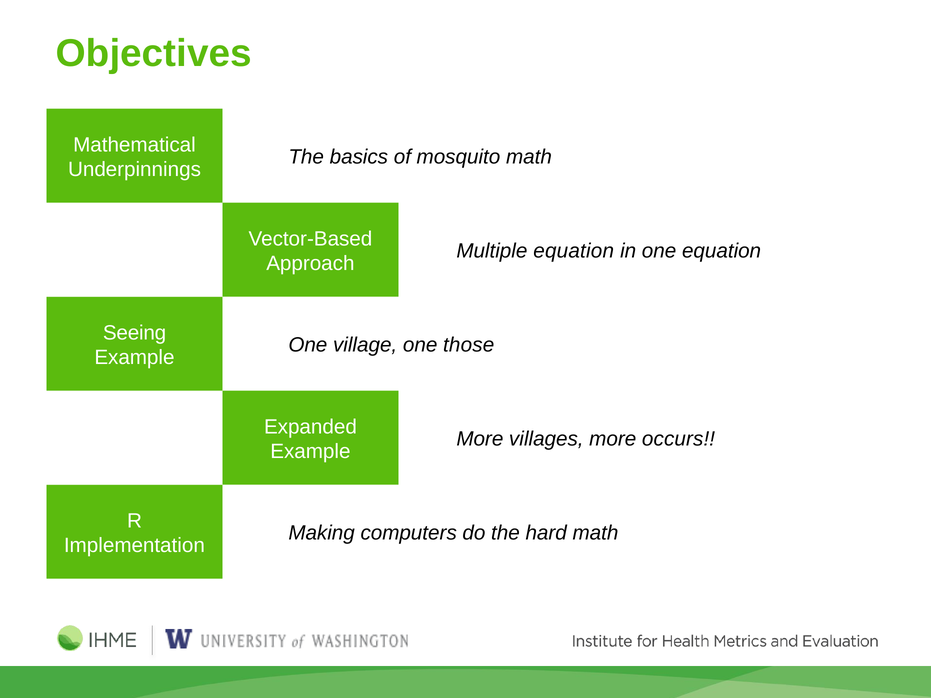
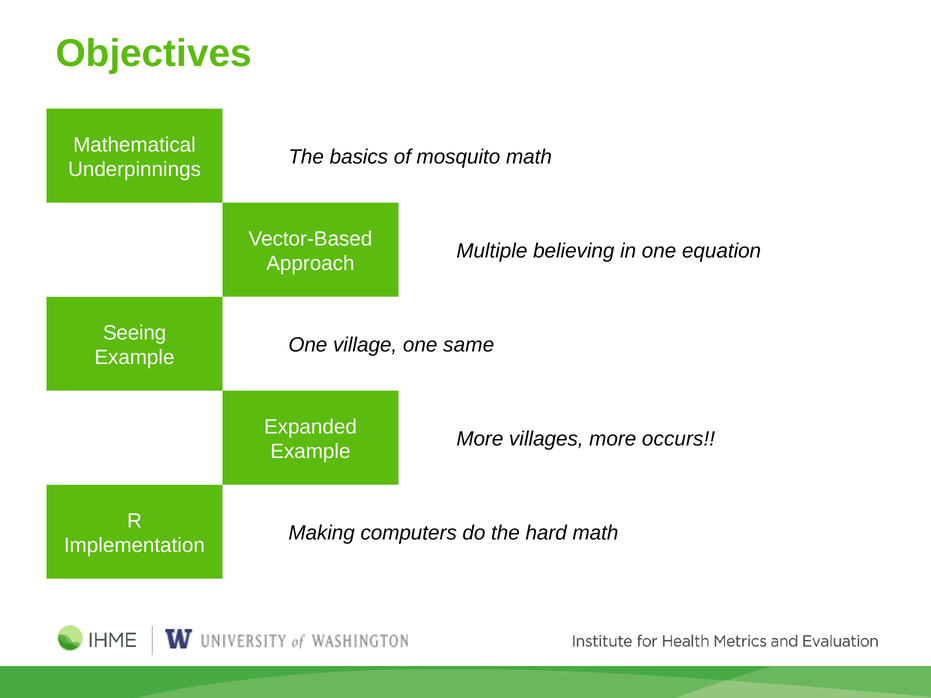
Multiple equation: equation -> believing
those: those -> same
